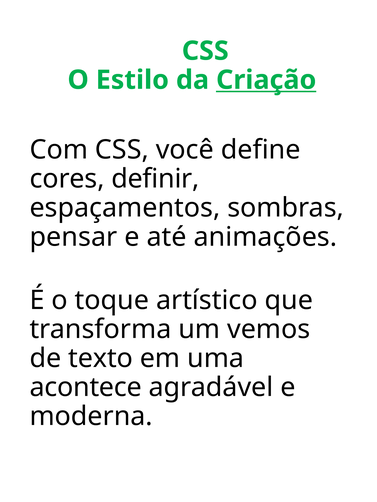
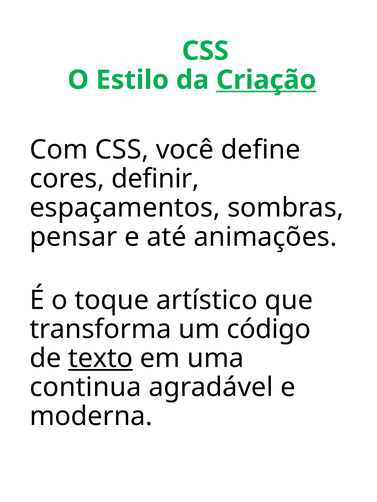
vemos: vemos -> código
texto underline: none -> present
acontece: acontece -> continua
